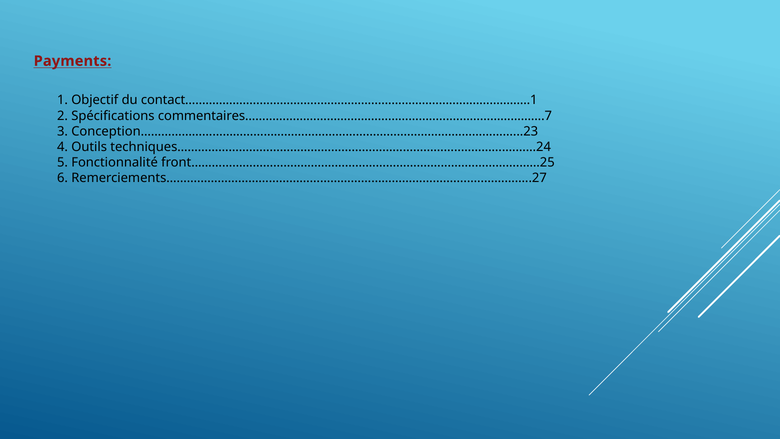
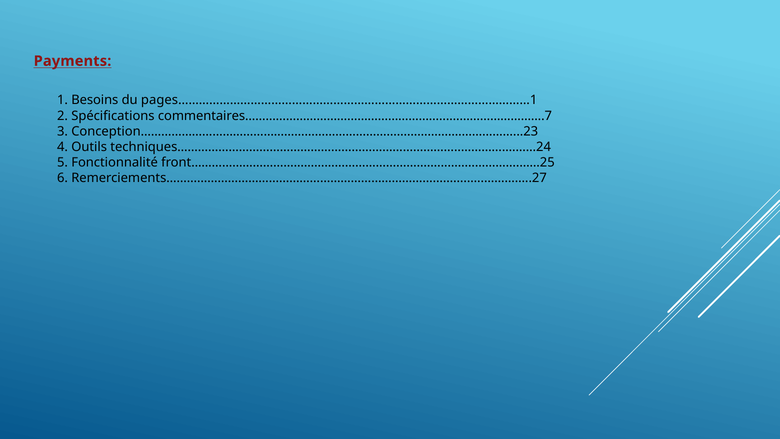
Objectif: Objectif -> Besoins
contact…………………………………………………………………………………………1: contact…………………………………………………………………………………………1 -> pages…………………………………………………………………………………………1
